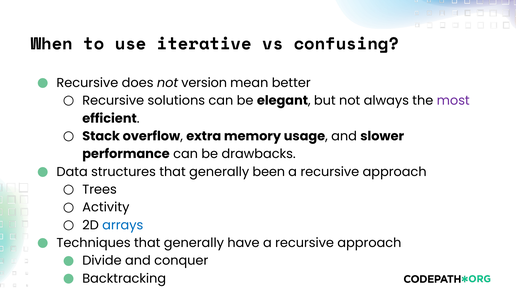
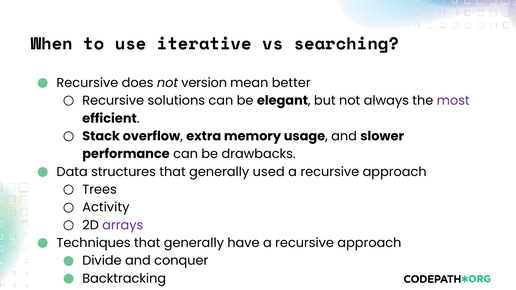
confusing: confusing -> searching
been: been -> used
arrays colour: blue -> purple
